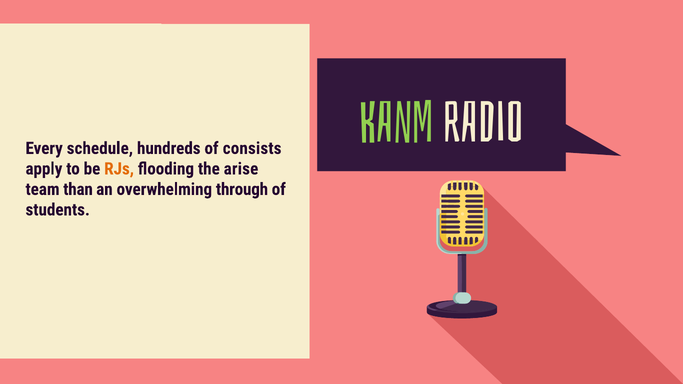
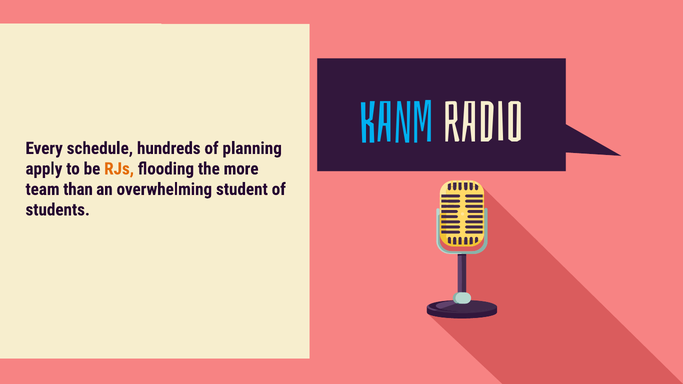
KANM colour: light green -> light blue
consists: consists -> planning
arise: arise -> more
through: through -> student
